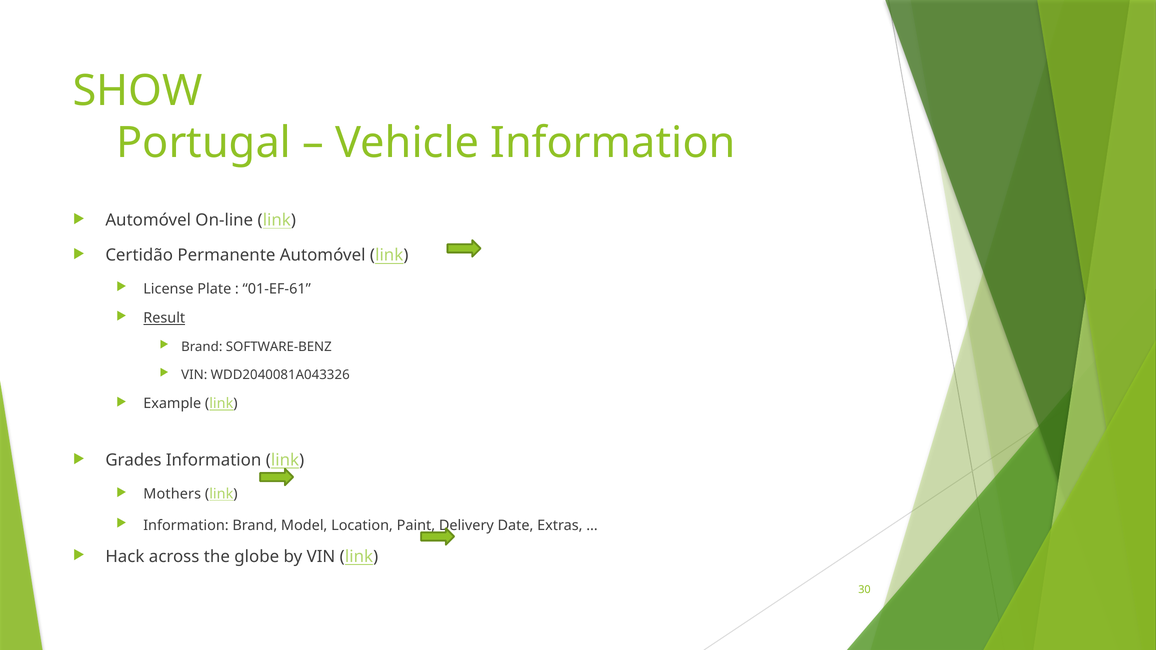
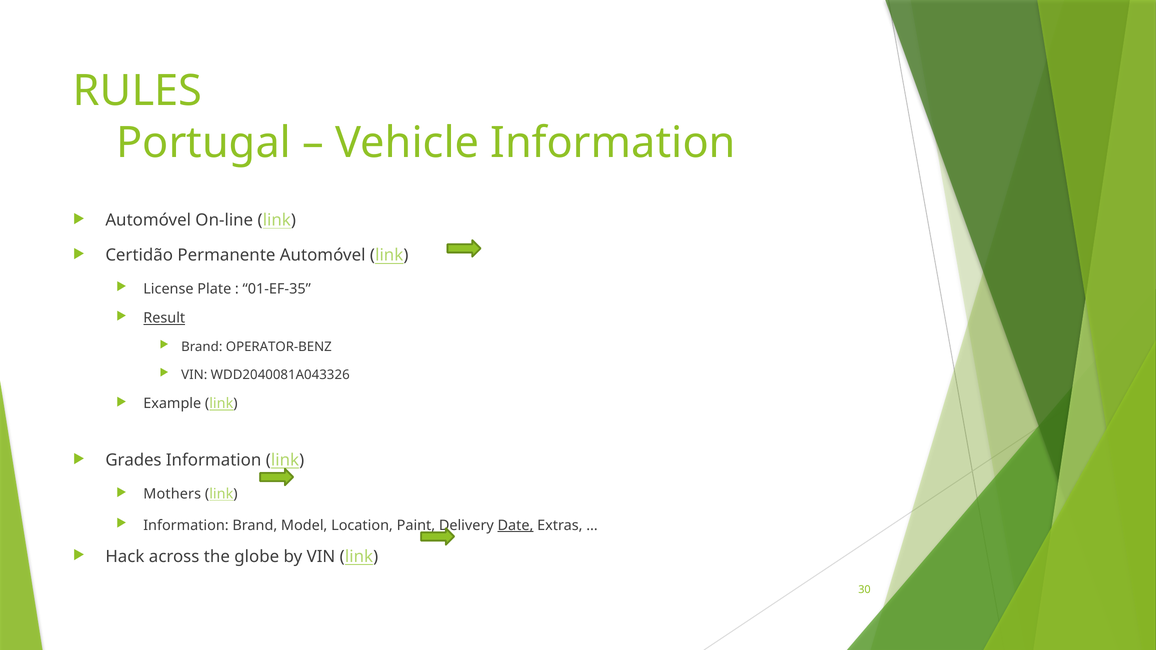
SHOW: SHOW -> RULES
01-EF-61: 01-EF-61 -> 01-EF-35
SOFTWARE-BENZ: SOFTWARE-BENZ -> OPERATOR-BENZ
Date underline: none -> present
